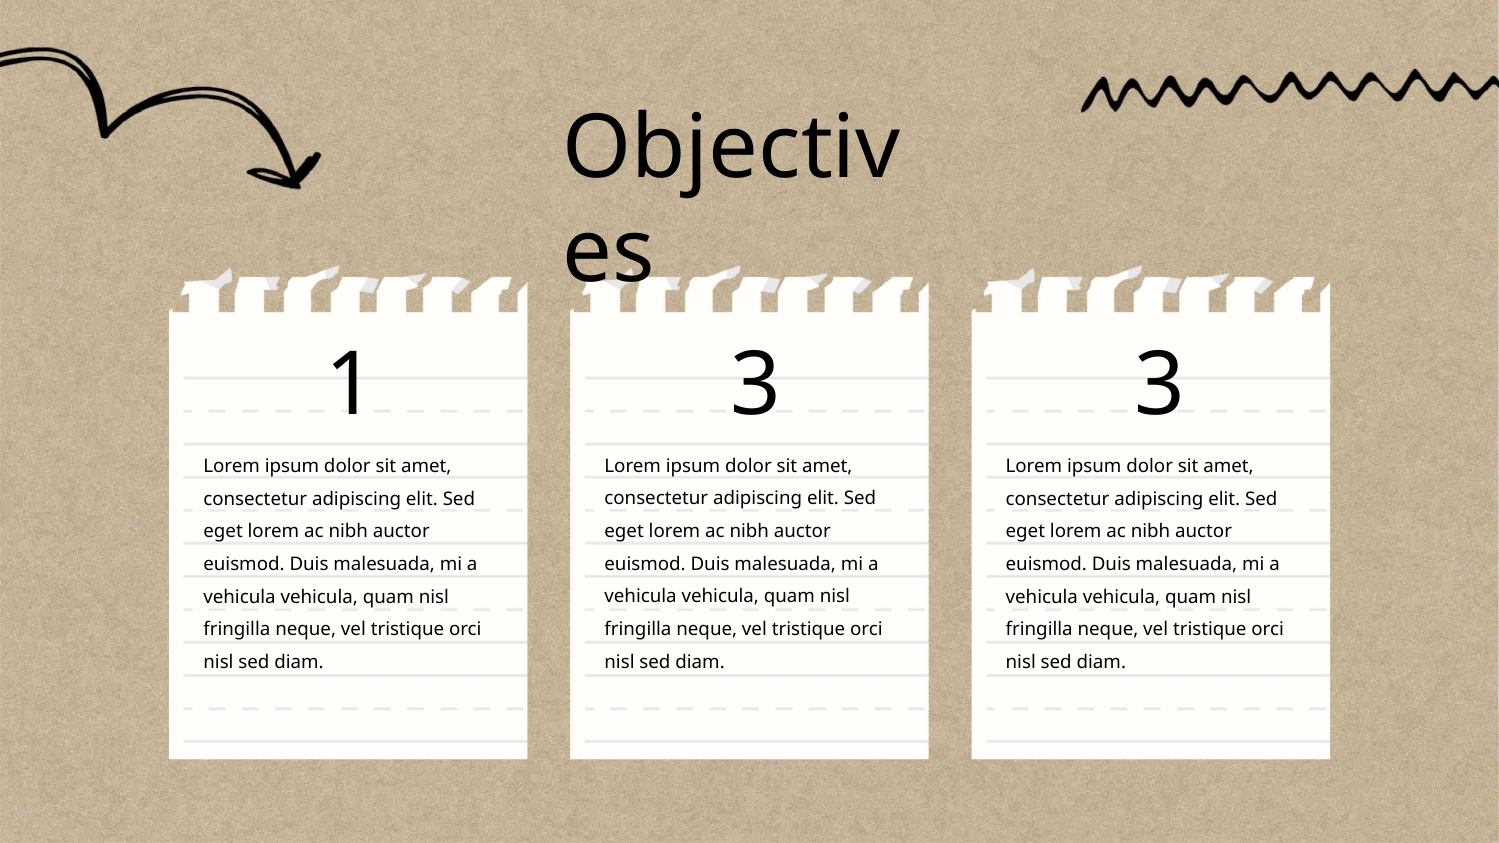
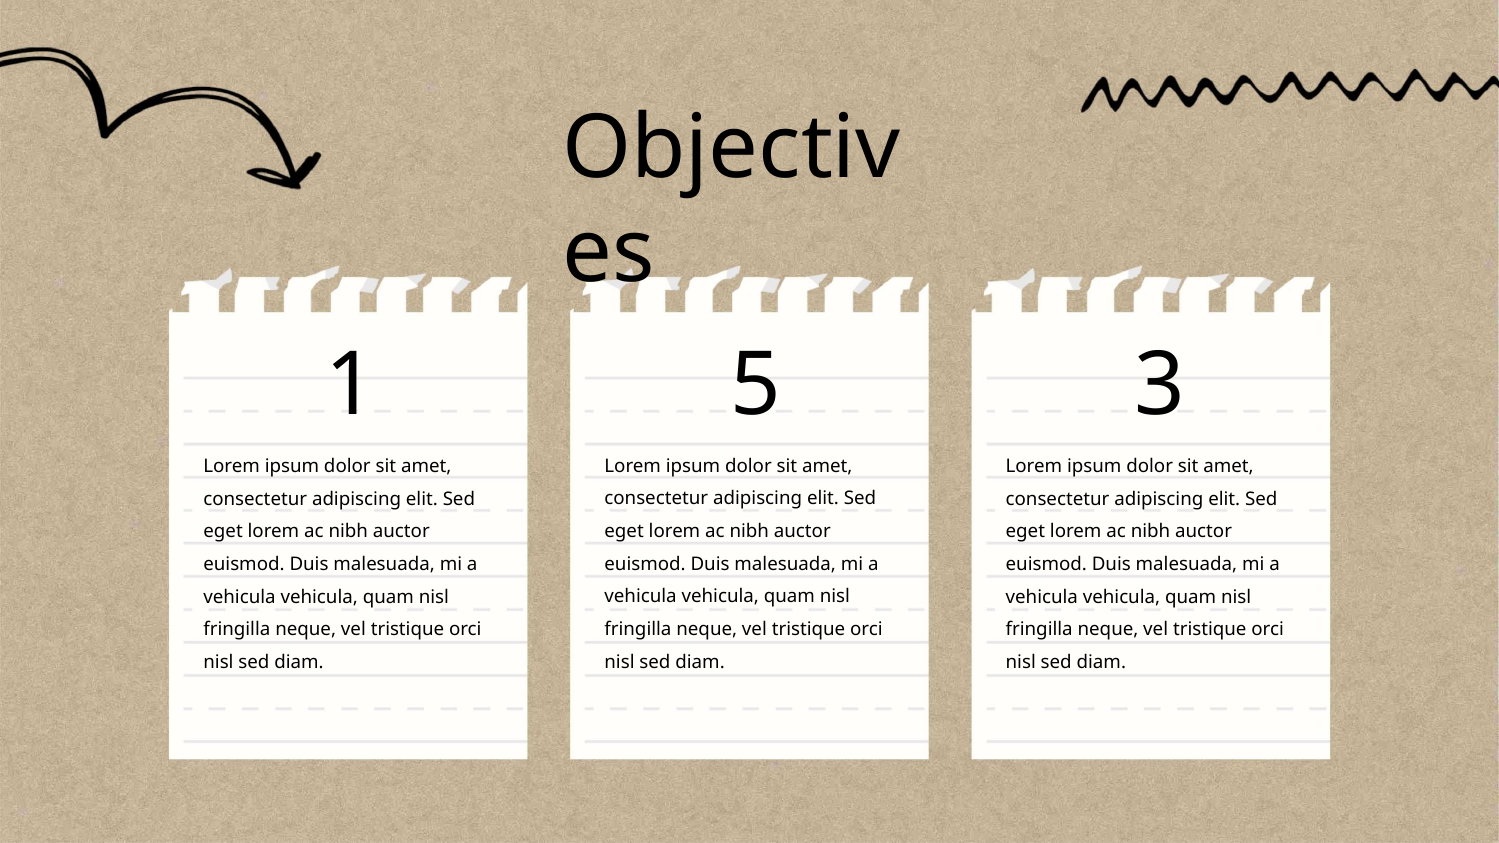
1 3: 3 -> 5
